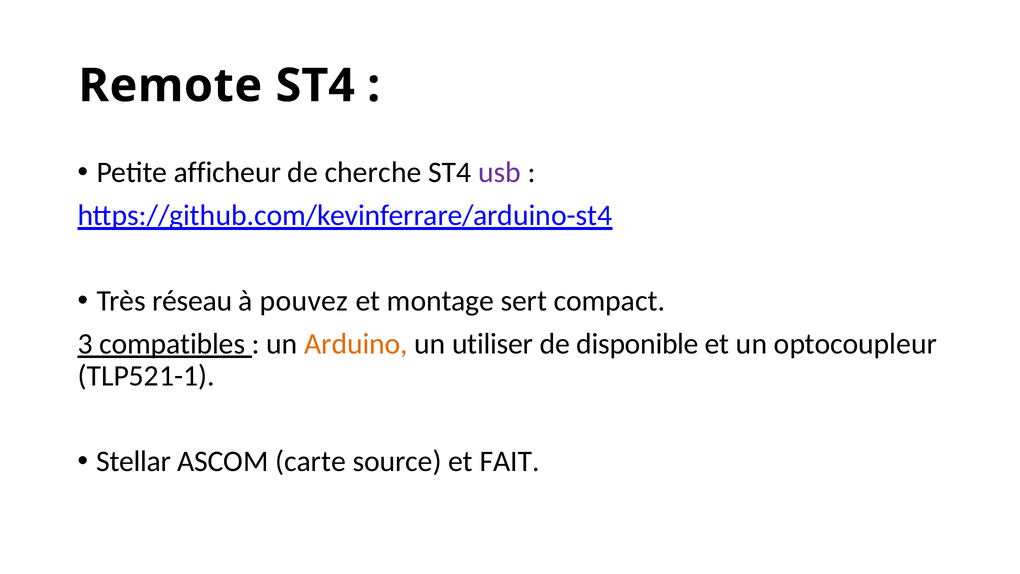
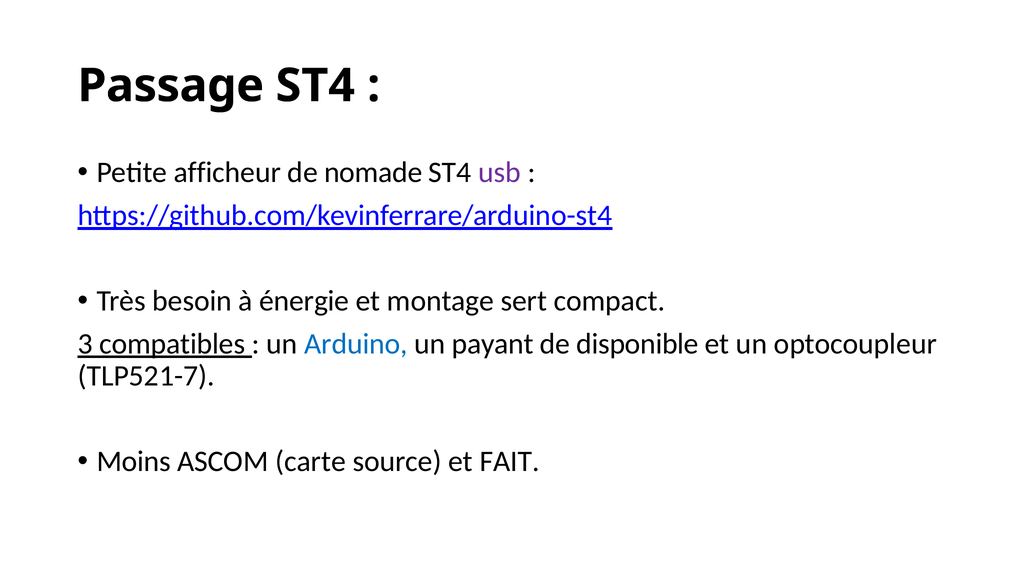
Remote: Remote -> Passage
cherche: cherche -> nomade
réseau: réseau -> besoin
pouvez: pouvez -> énergie
Arduino colour: orange -> blue
utiliser: utiliser -> payant
TLP521-1: TLP521-1 -> TLP521-7
Stellar: Stellar -> Moins
